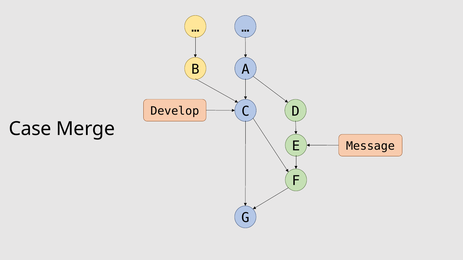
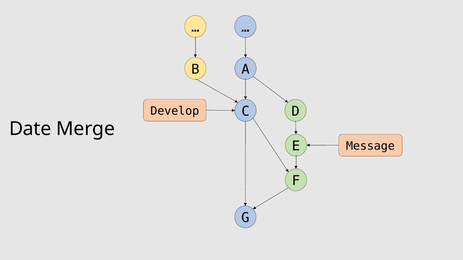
Case: Case -> Date
